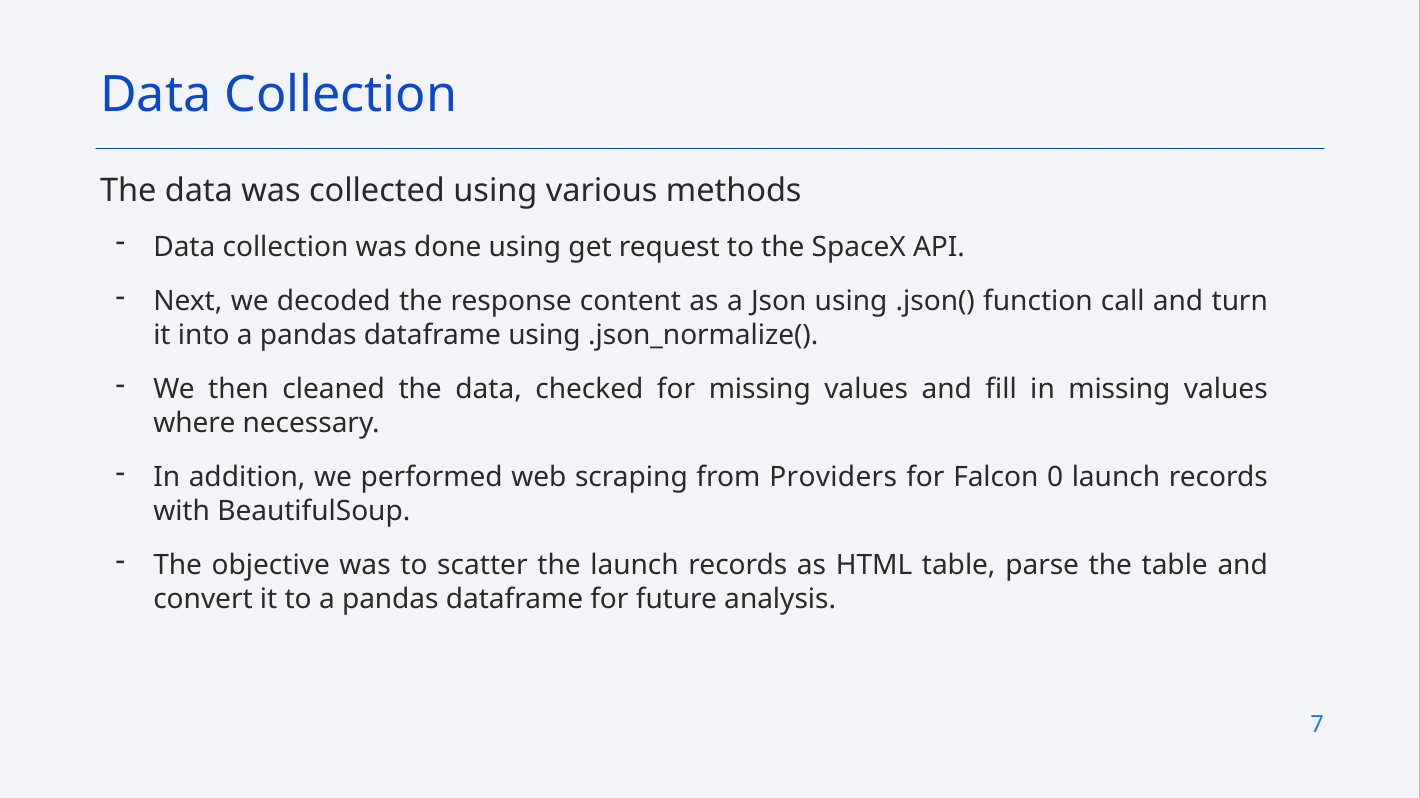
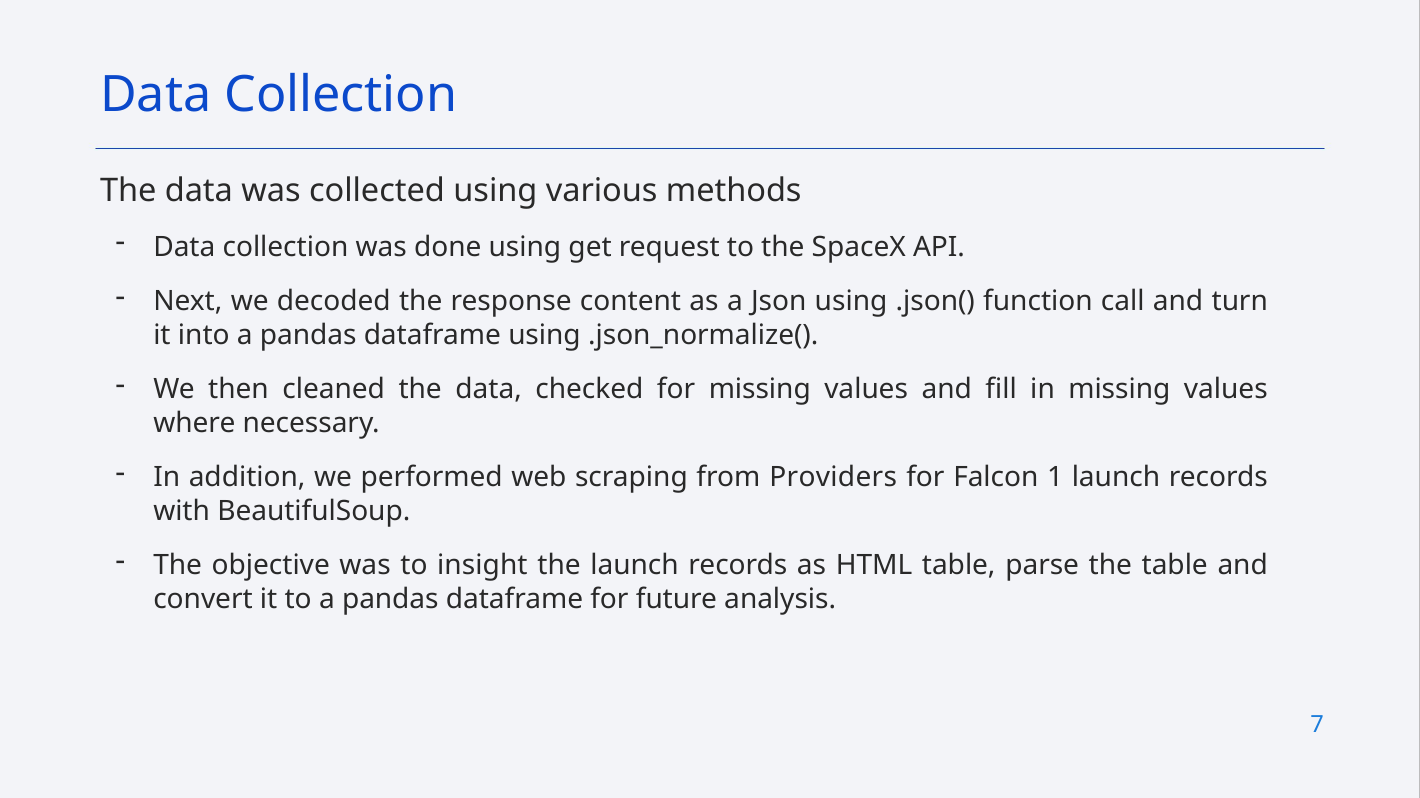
0: 0 -> 1
scatter: scatter -> insight
